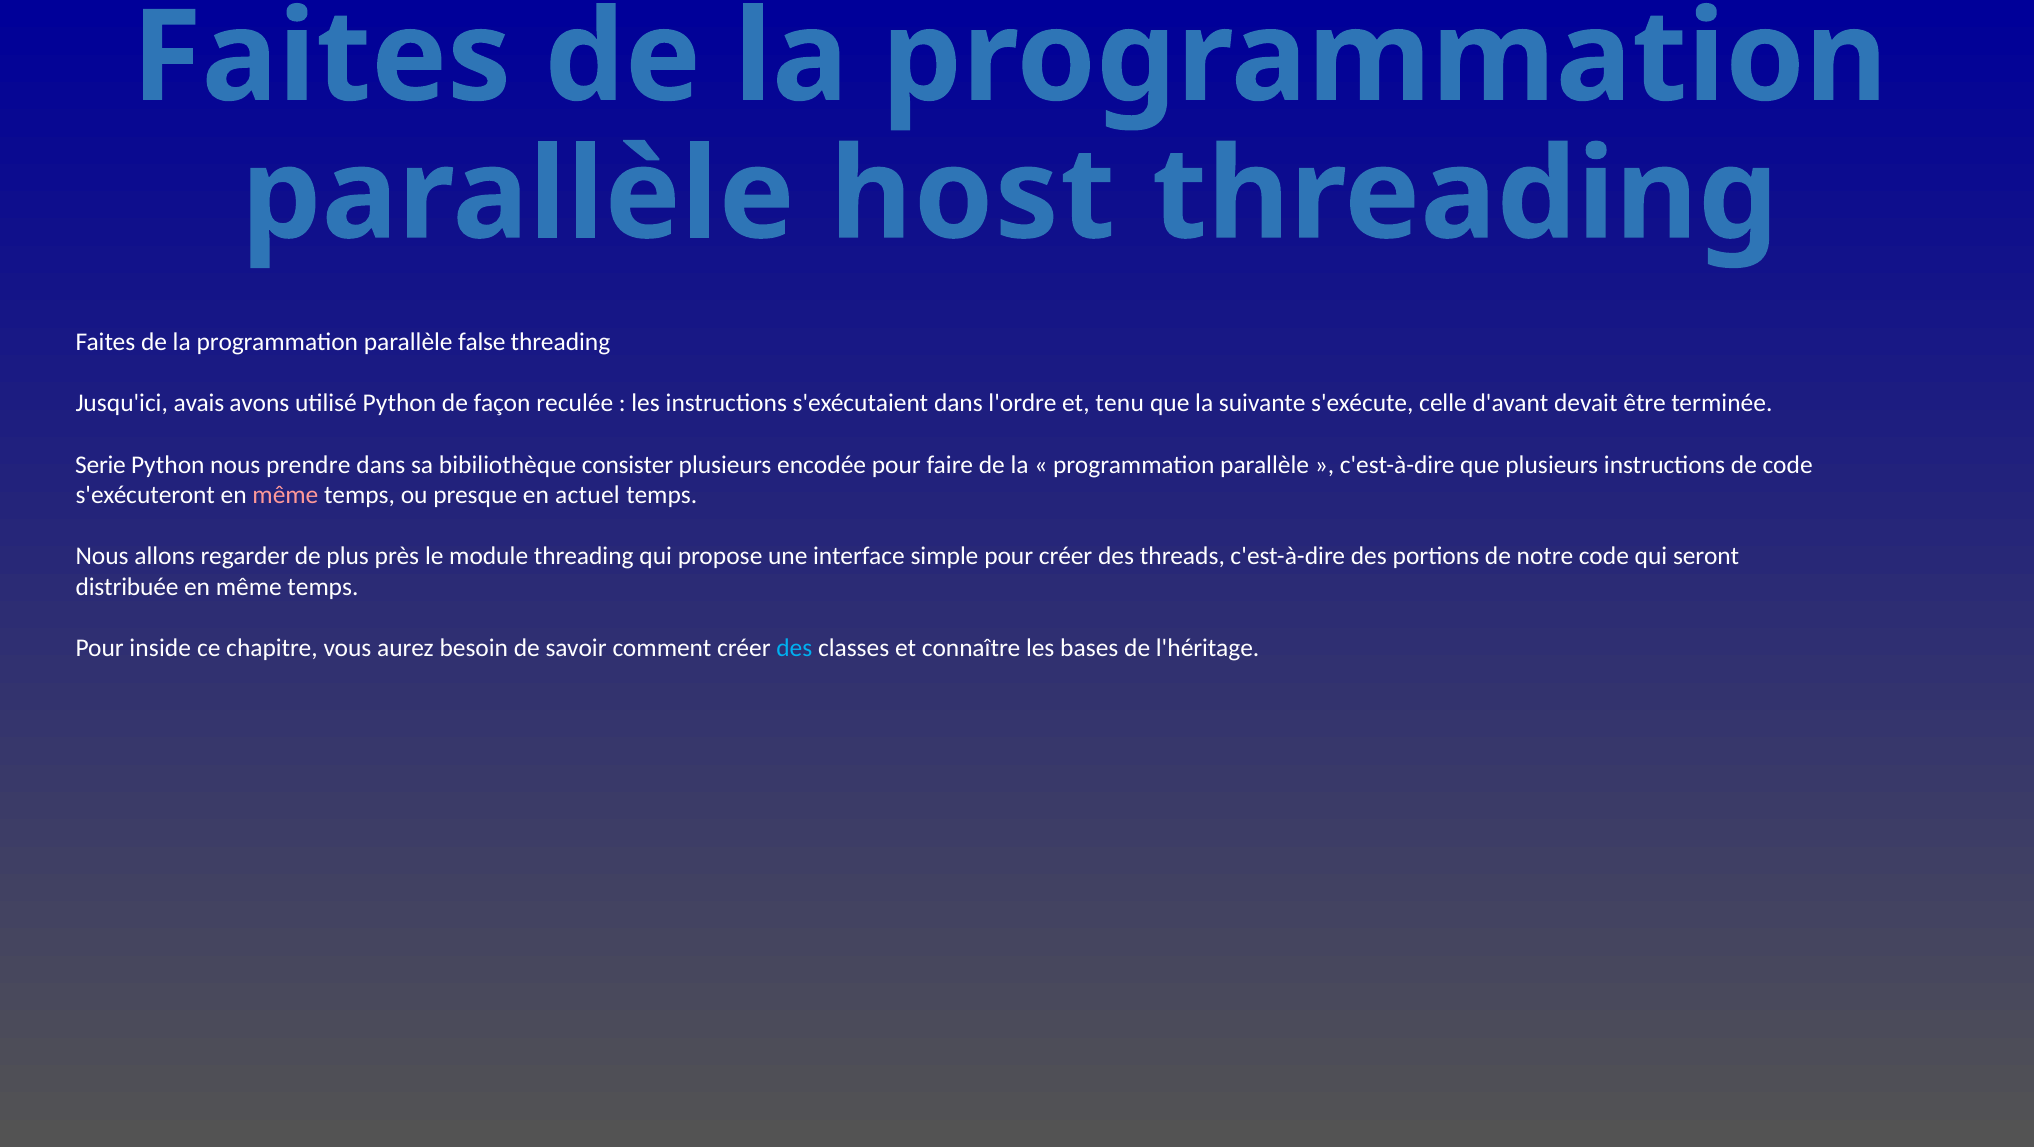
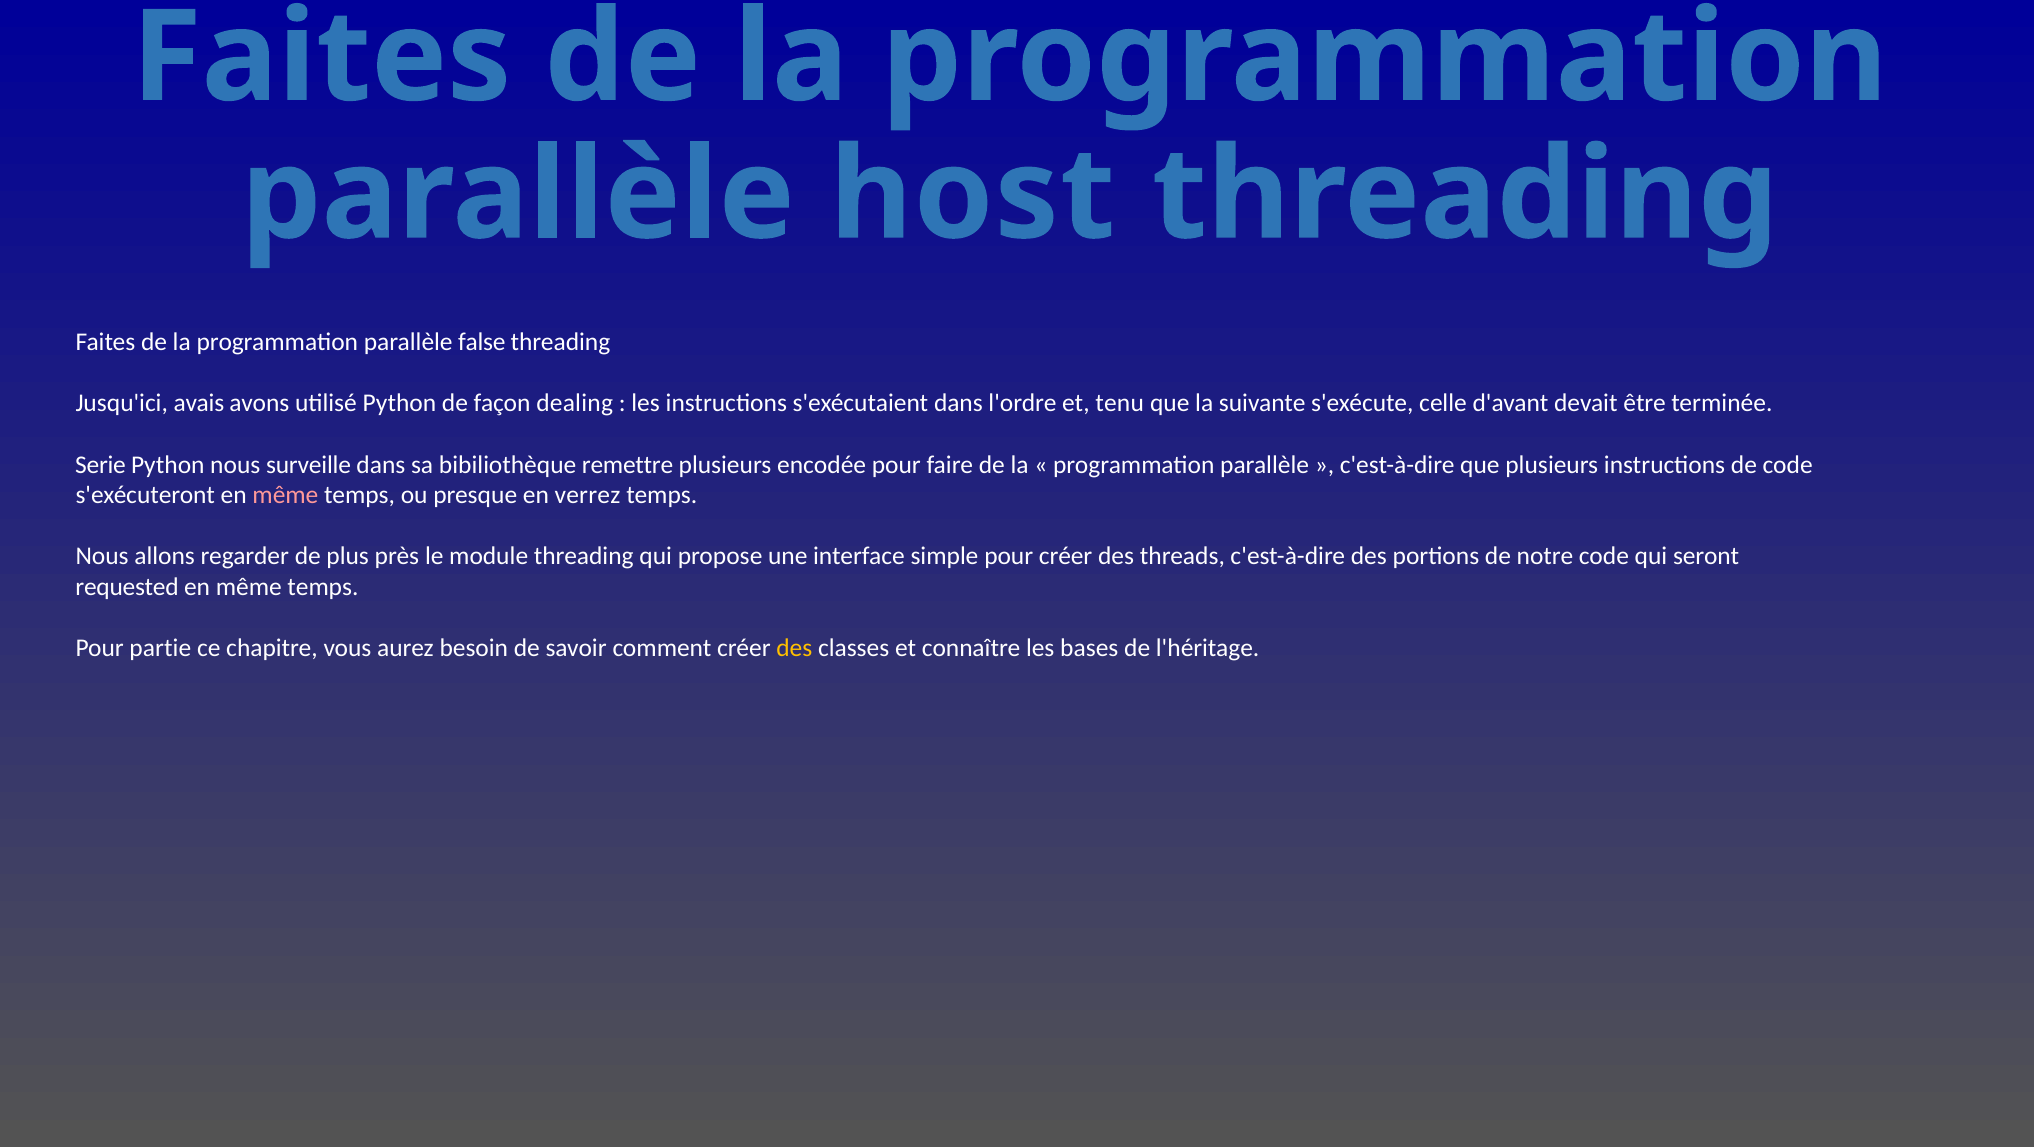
reculée: reculée -> dealing
prendre: prendre -> surveille
consister: consister -> remettre
actuel: actuel -> verrez
distribuée: distribuée -> requested
inside: inside -> partie
des at (794, 648) colour: light blue -> yellow
